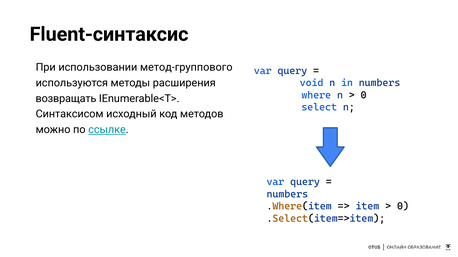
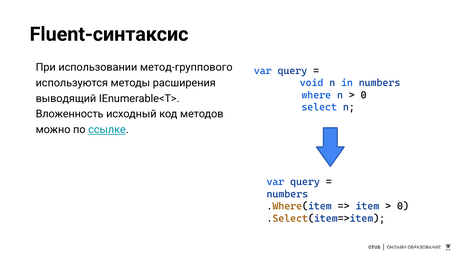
возвращать: возвращать -> выводящий
Синтаксисом: Синтаксисом -> Вложенность
